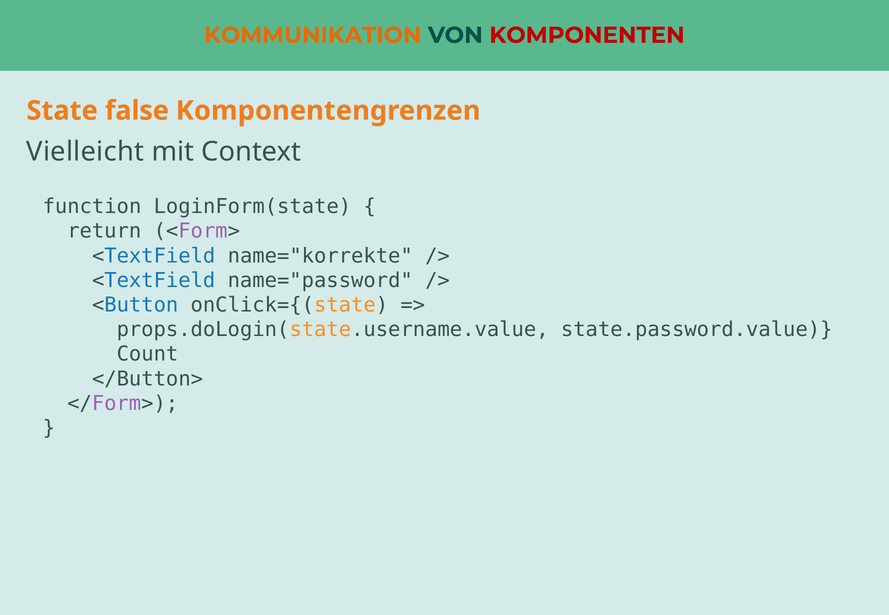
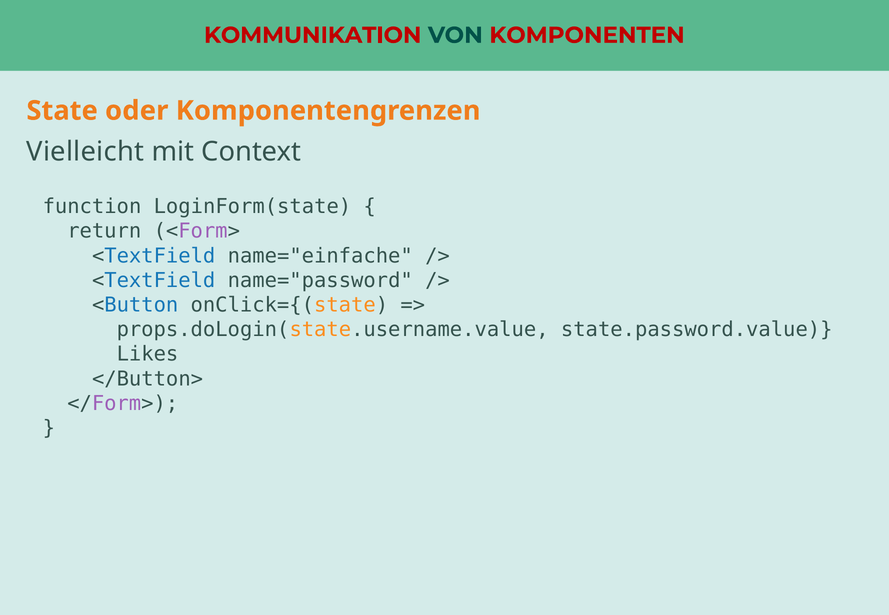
KOMMUNIKATION colour: orange -> red
false: false -> oder
name="korrekte: name="korrekte -> name="einfache
Count: Count -> Likes
